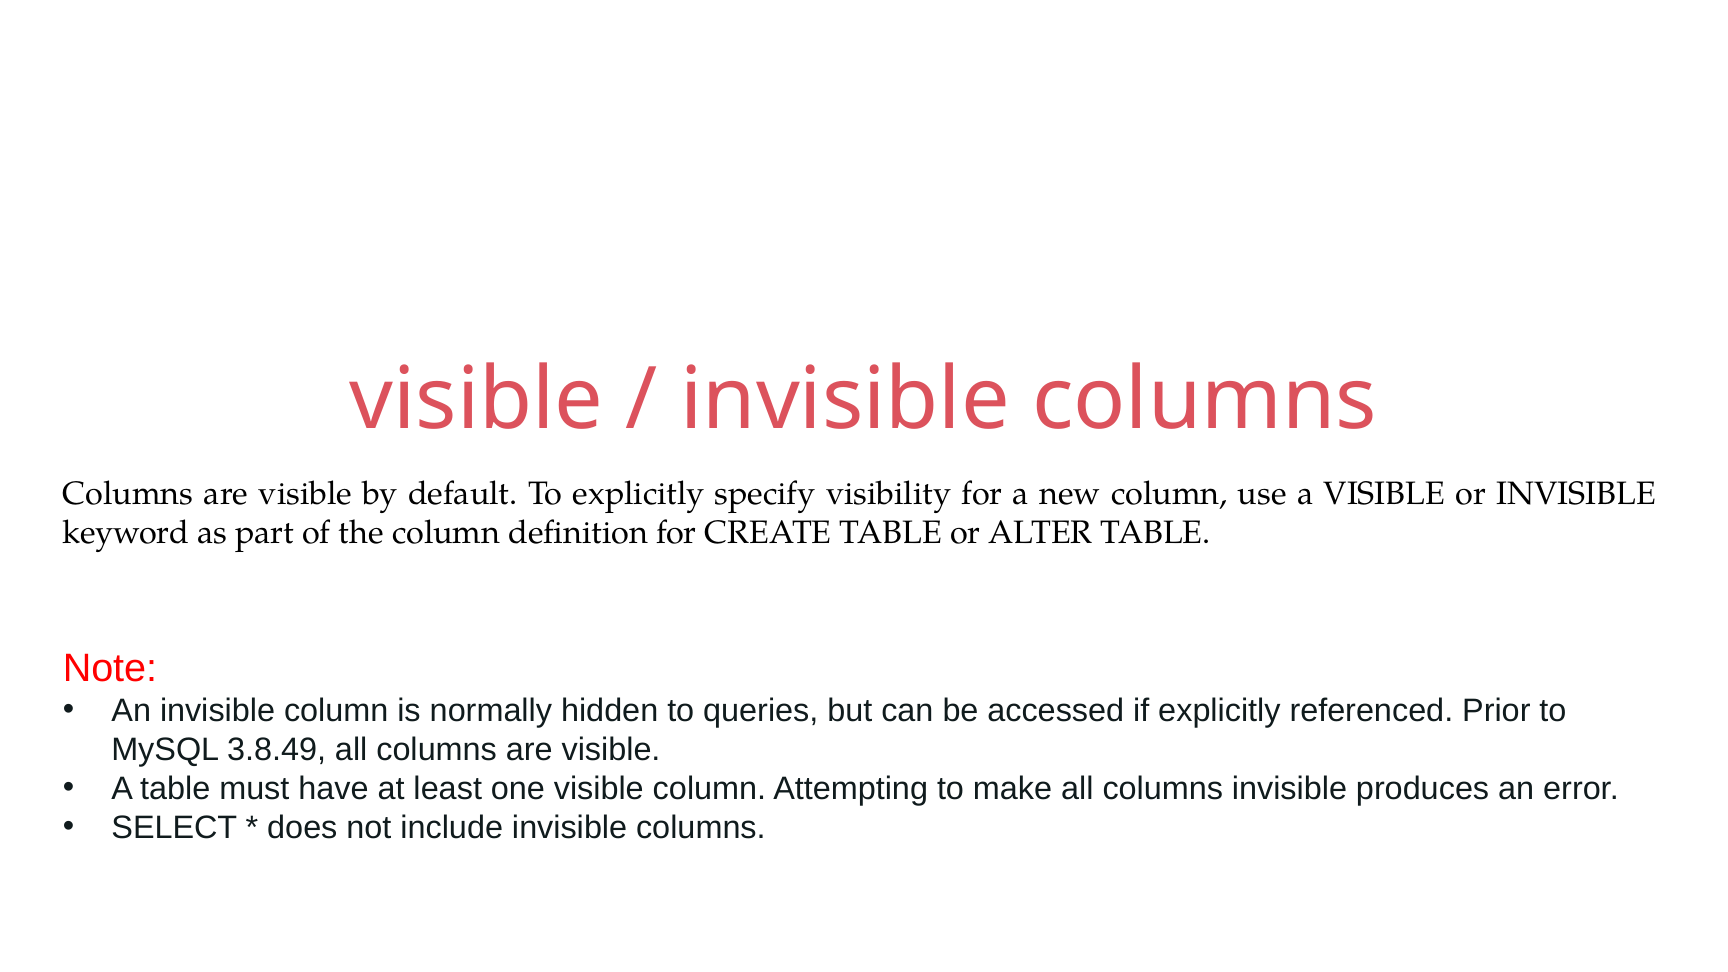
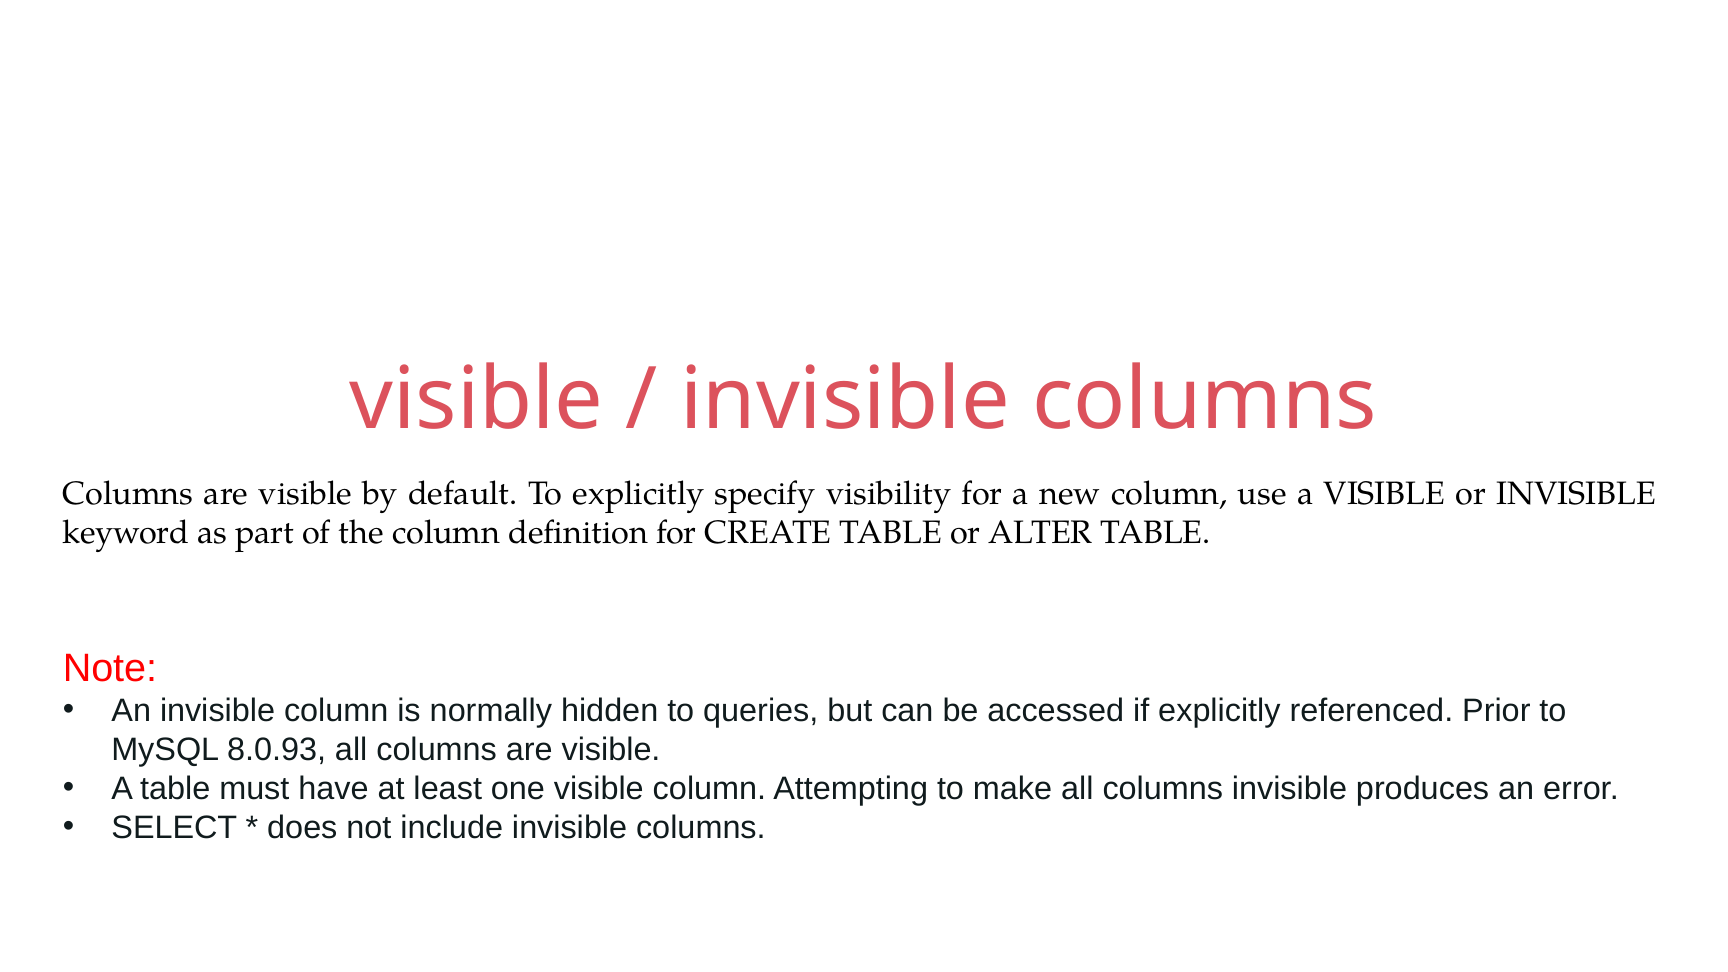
3.8.49: 3.8.49 -> 8.0.93
